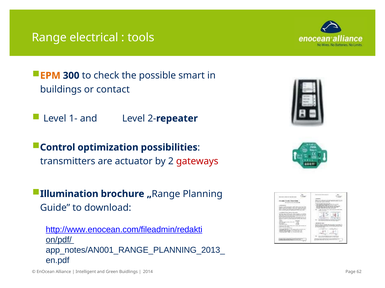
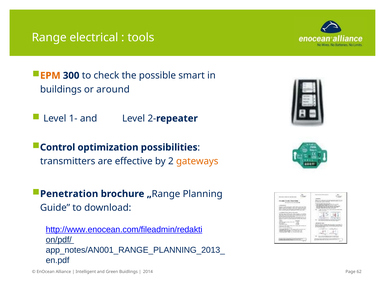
contact: contact -> around
actuator: actuator -> effective
gateways colour: red -> orange
Illumination: Illumination -> Penetration
